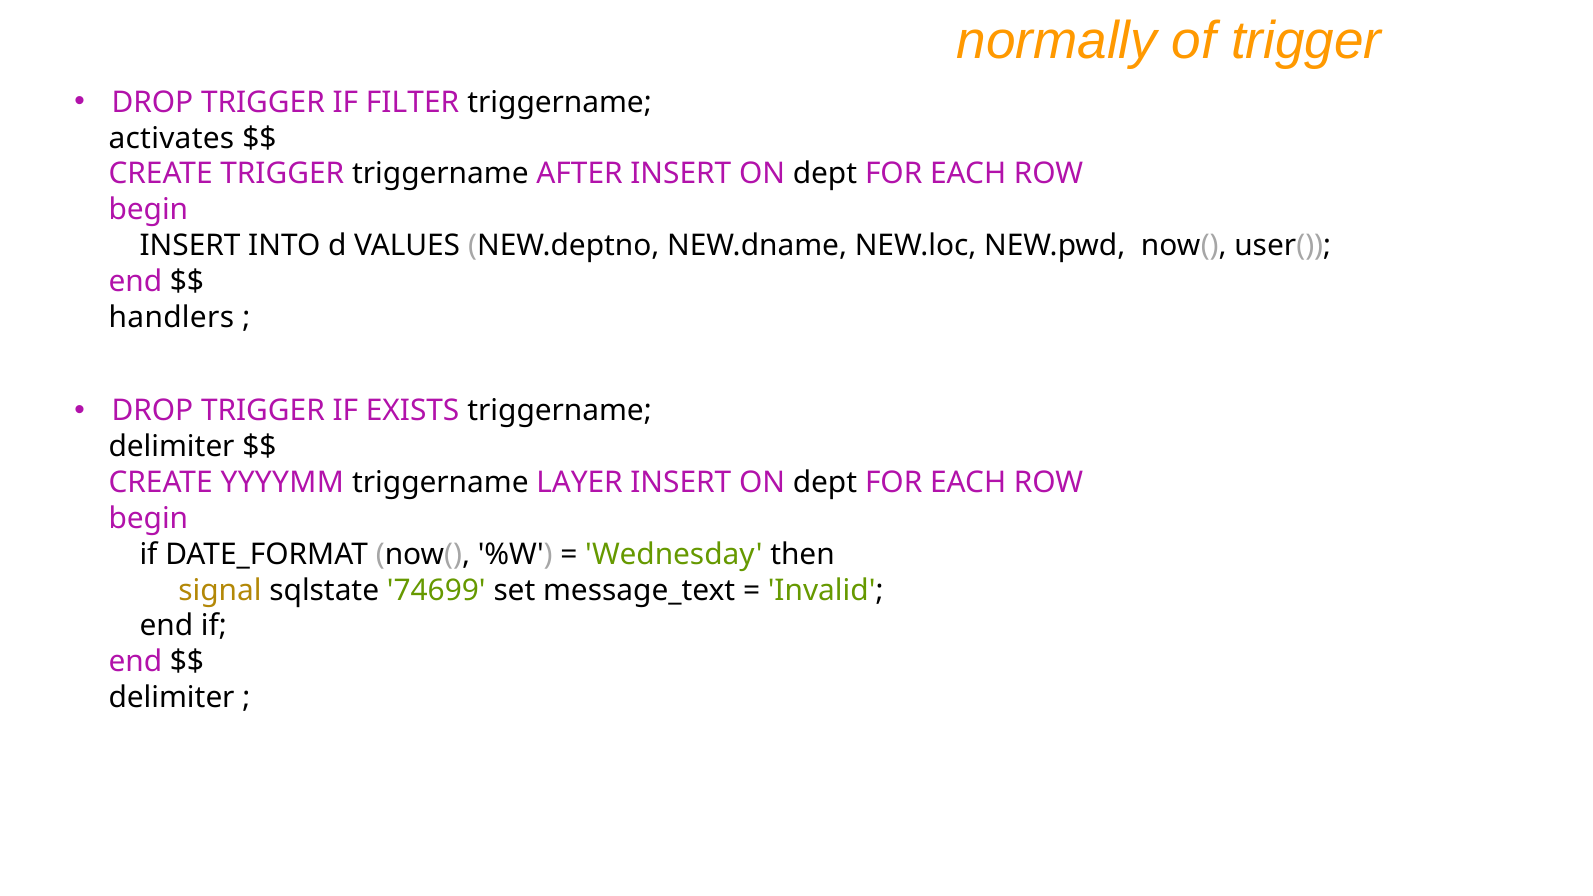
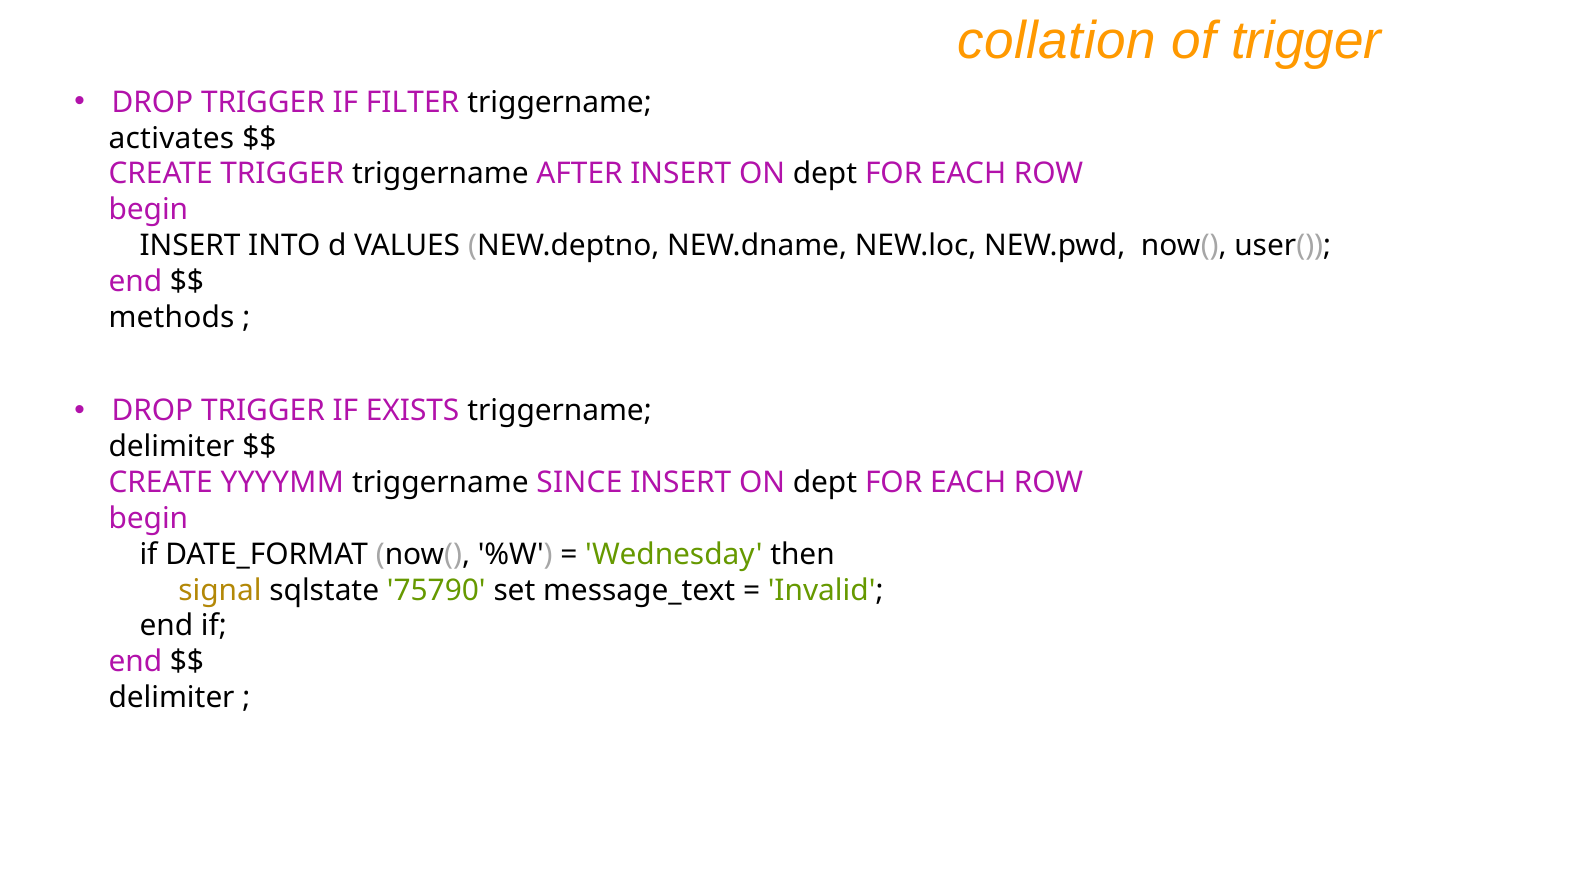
normally: normally -> collation
handlers: handlers -> methods
LAYER: LAYER -> SINCE
74699: 74699 -> 75790
